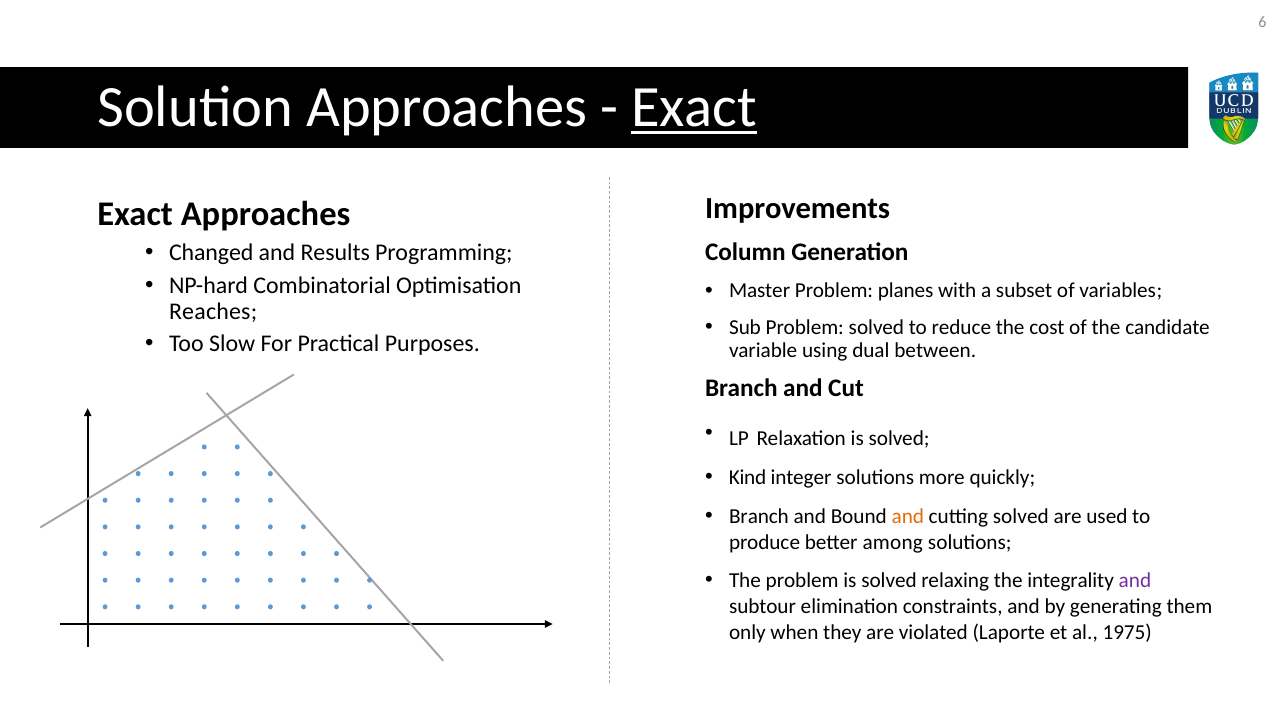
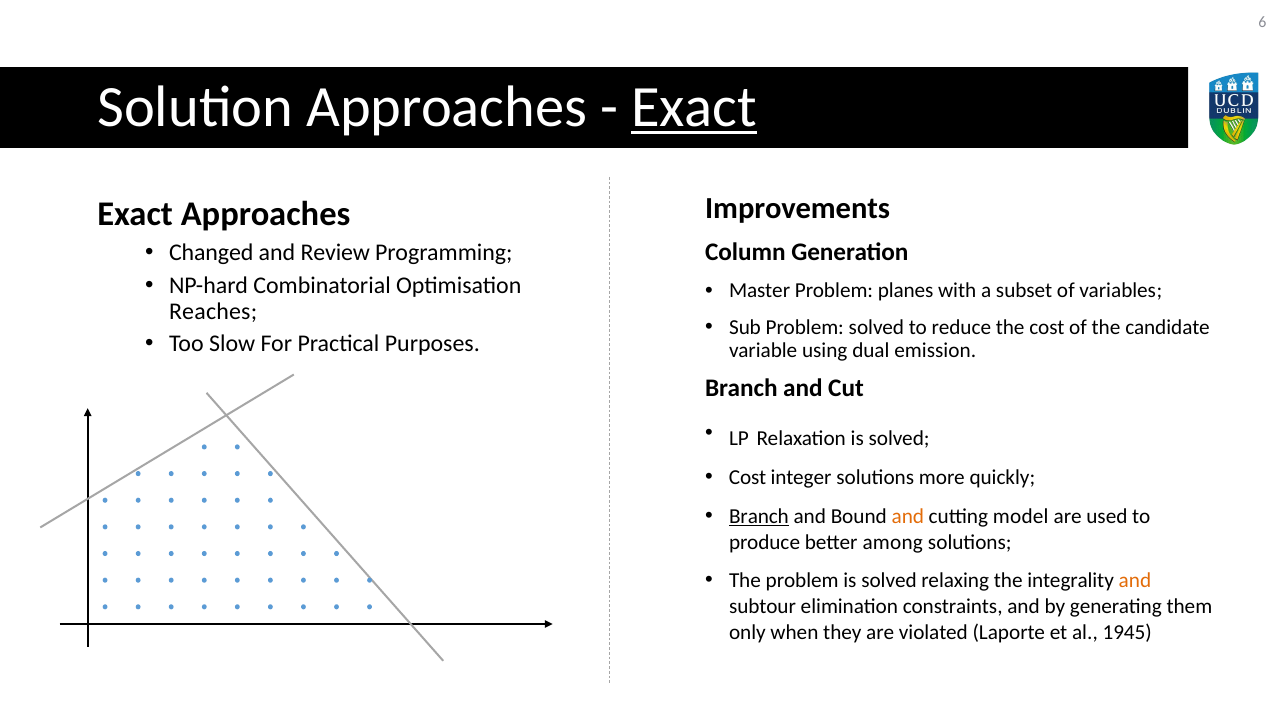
Results: Results -> Review
between: between -> emission
Kind at (748, 477): Kind -> Cost
Branch at (759, 516) underline: none -> present
cutting solved: solved -> model
and at (1135, 581) colour: purple -> orange
1975: 1975 -> 1945
